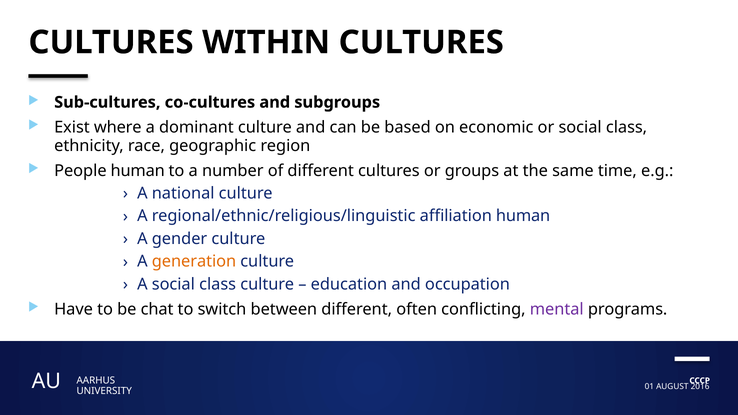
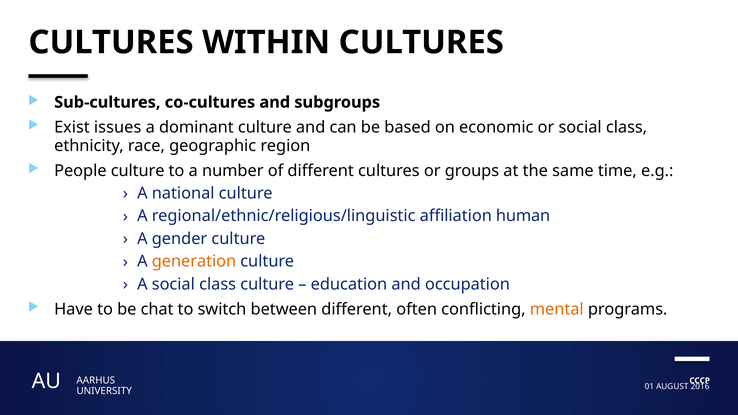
where: where -> issues
People human: human -> culture
mental colour: purple -> orange
